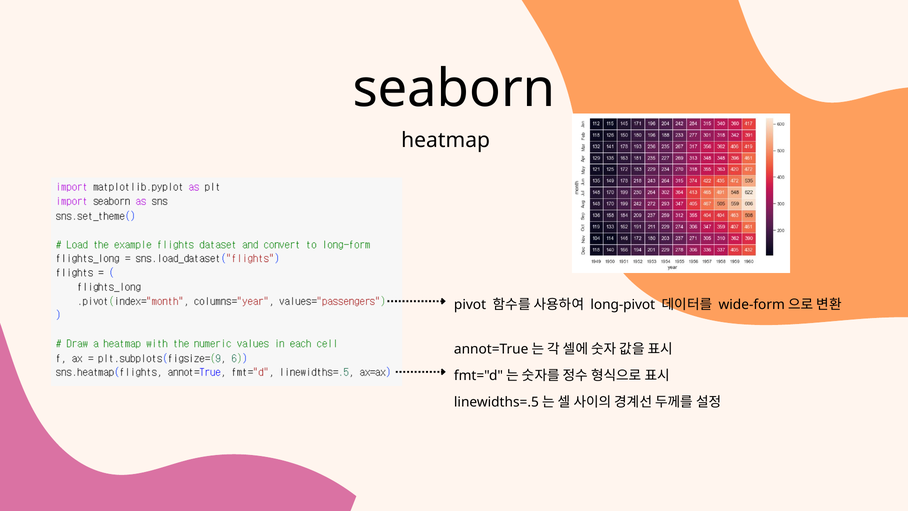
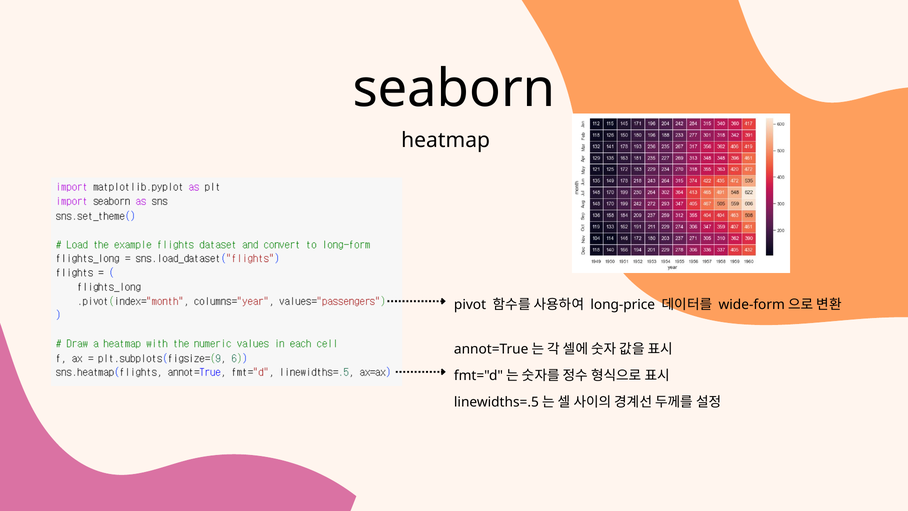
long-pivot: long-pivot -> long-price
